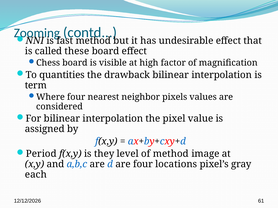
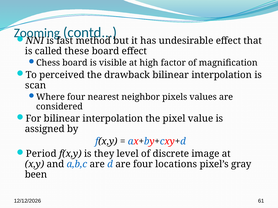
quantities: quantities -> perceived
term: term -> scan
of method: method -> discrete
each: each -> been
